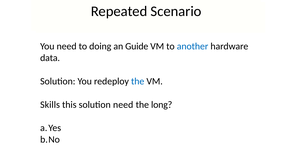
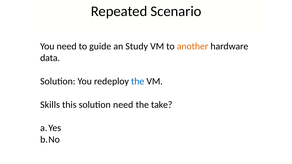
doing: doing -> guide
Guide: Guide -> Study
another colour: blue -> orange
long: long -> take
